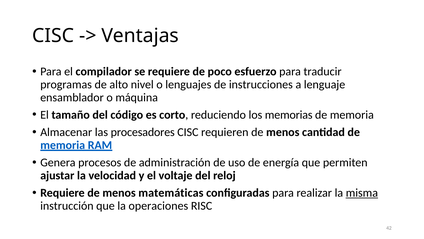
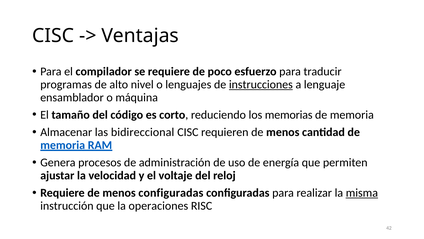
instrucciones underline: none -> present
procesadores: procesadores -> bidireccional
menos matemáticas: matemáticas -> configuradas
